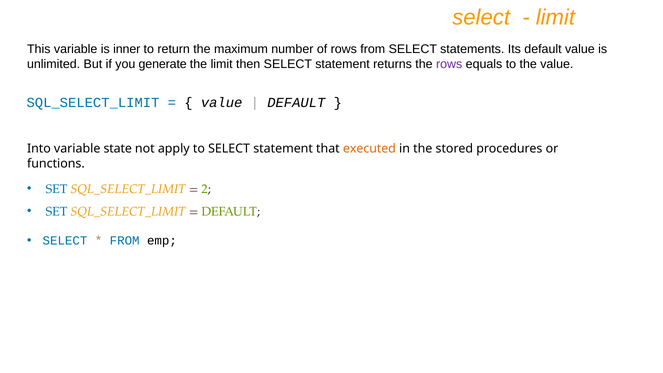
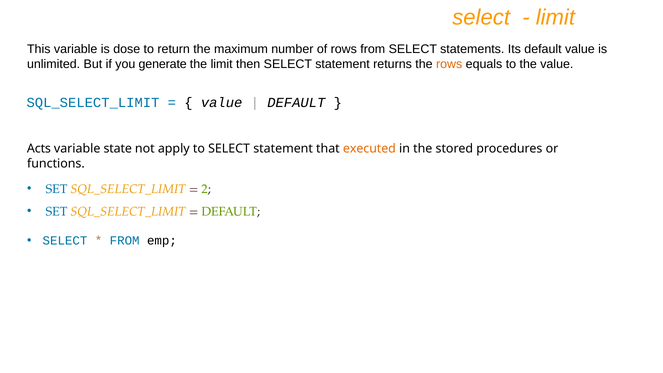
inner: inner -> dose
rows at (449, 64) colour: purple -> orange
Into: Into -> Acts
